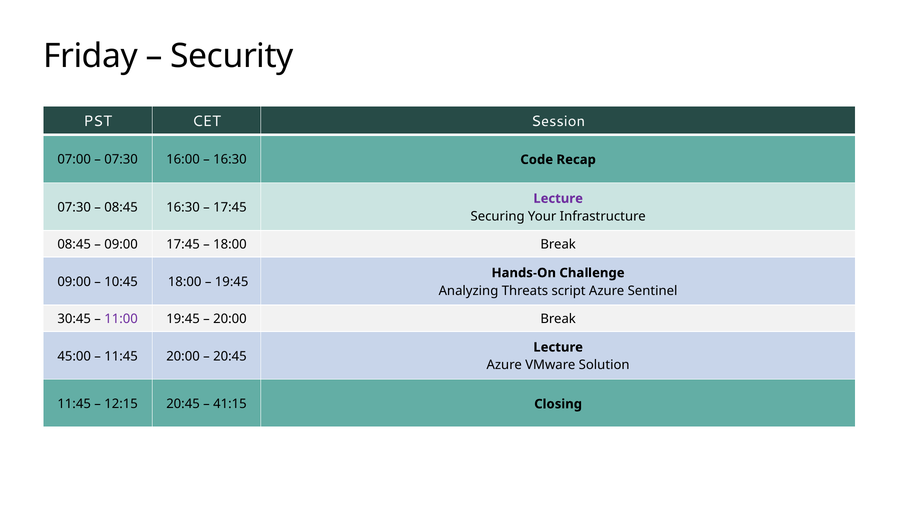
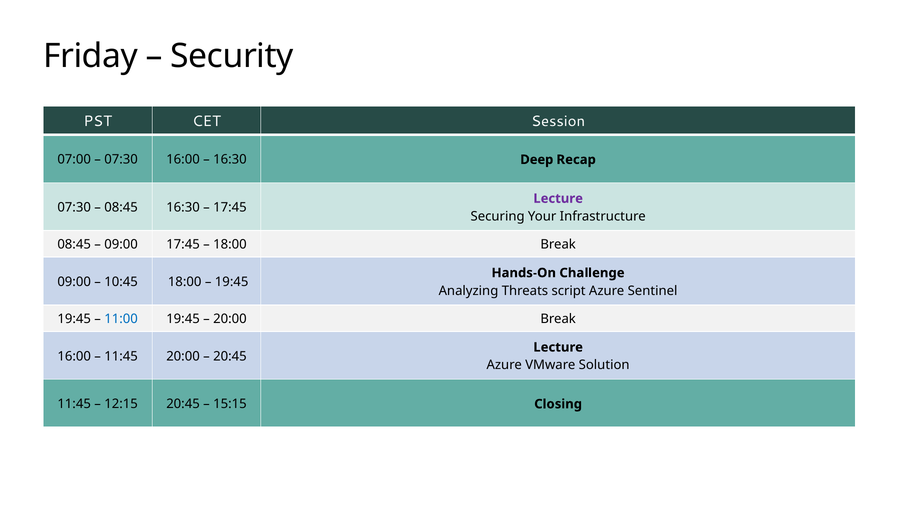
Code: Code -> Deep
30:45 at (74, 319): 30:45 -> 19:45
11:00 colour: purple -> blue
45:00 at (74, 356): 45:00 -> 16:00
41:15: 41:15 -> 15:15
